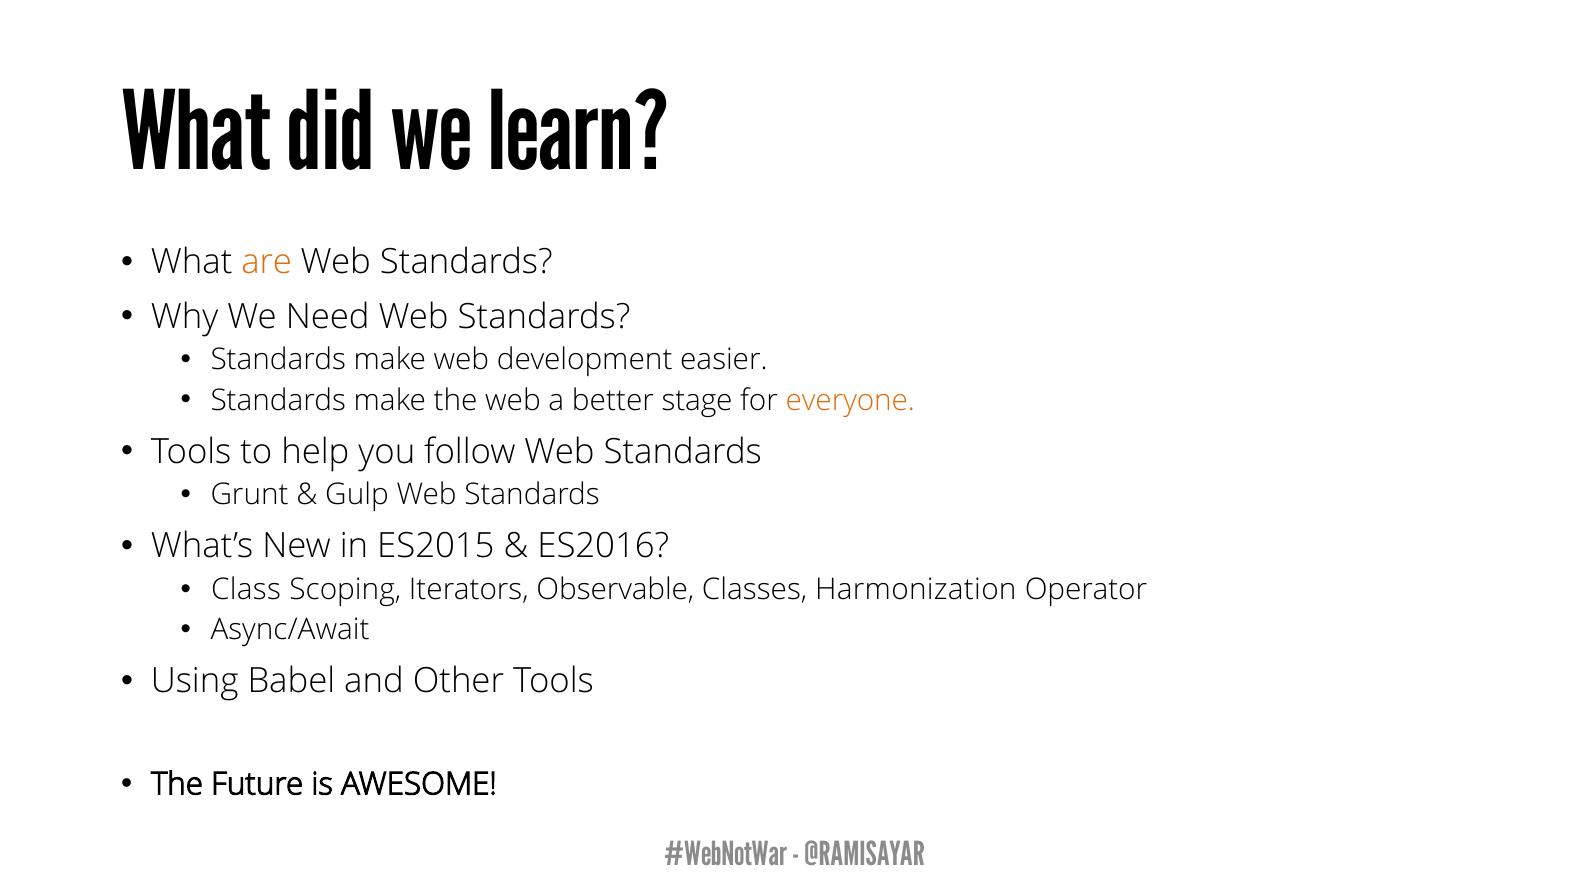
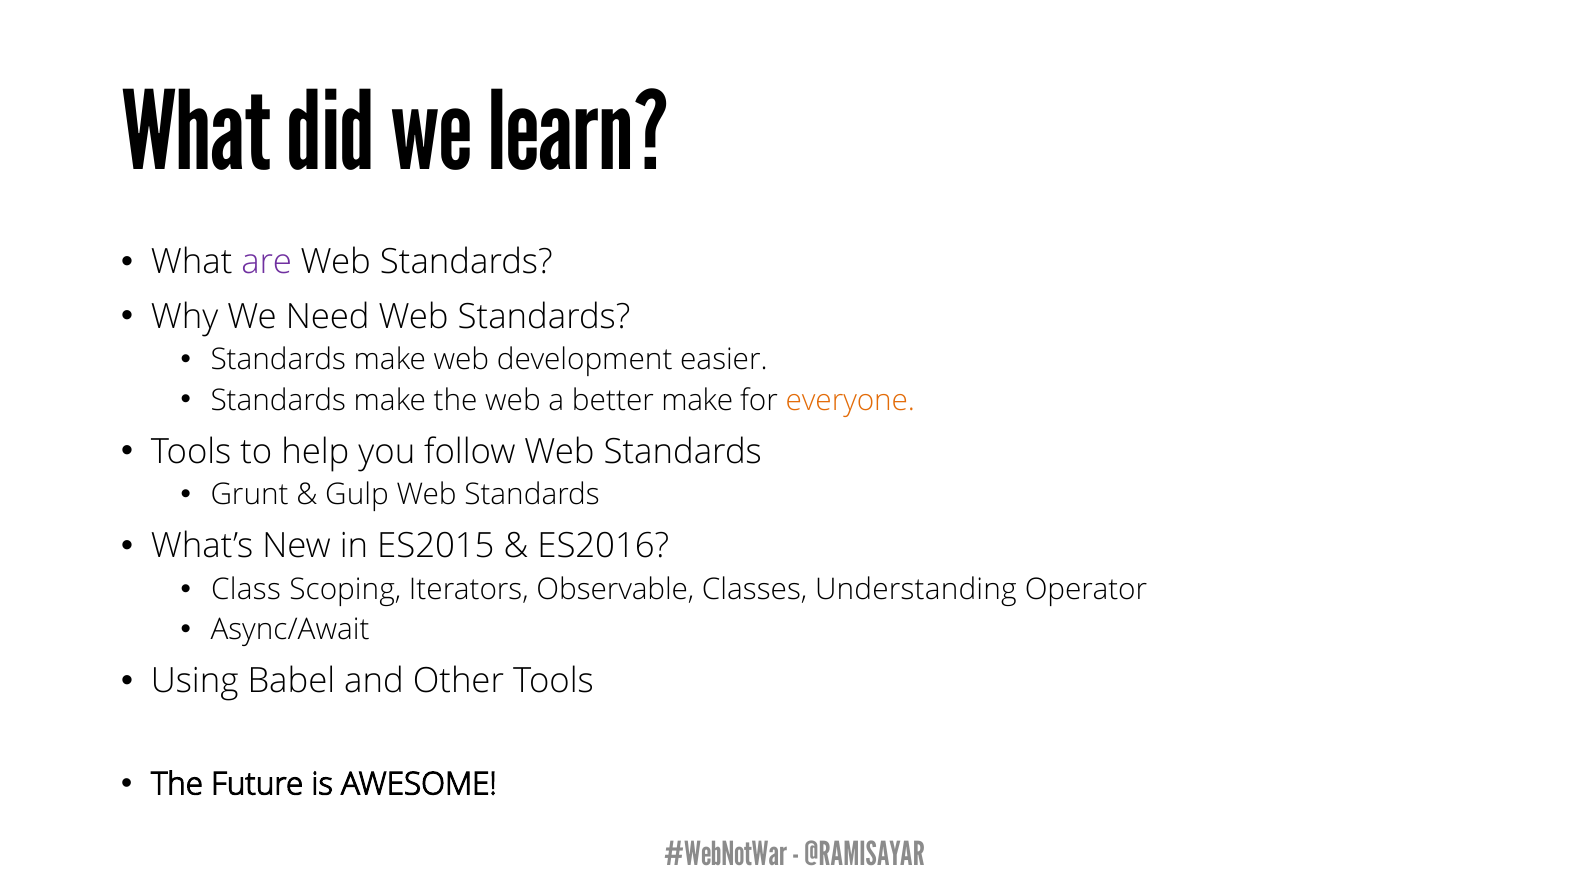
are colour: orange -> purple
better stage: stage -> make
Harmonization: Harmonization -> Understanding
